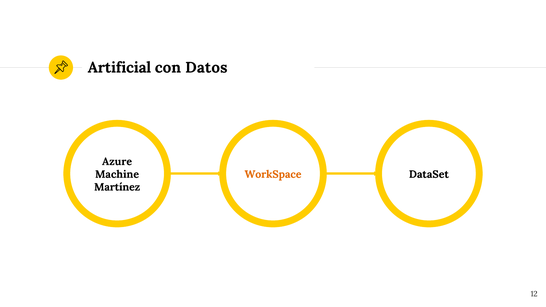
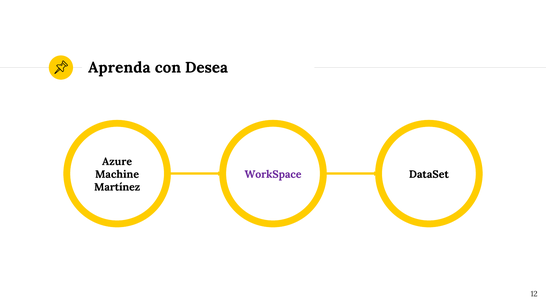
Artificial: Artificial -> Aprenda
Datos: Datos -> Desea
WorkSpace colour: orange -> purple
